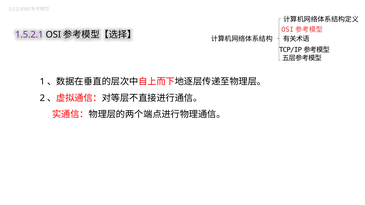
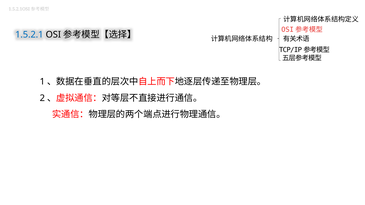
1.5.2.1 colour: purple -> blue
